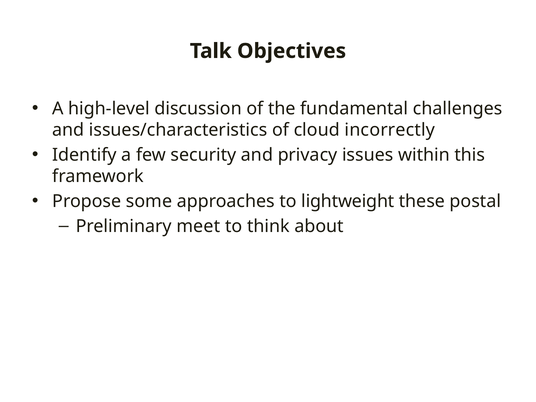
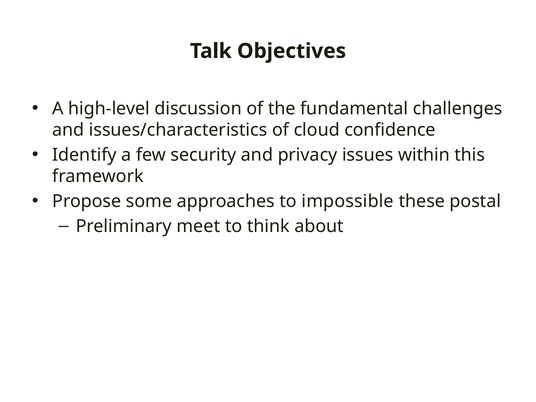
incorrectly: incorrectly -> confidence
lightweight: lightweight -> impossible
